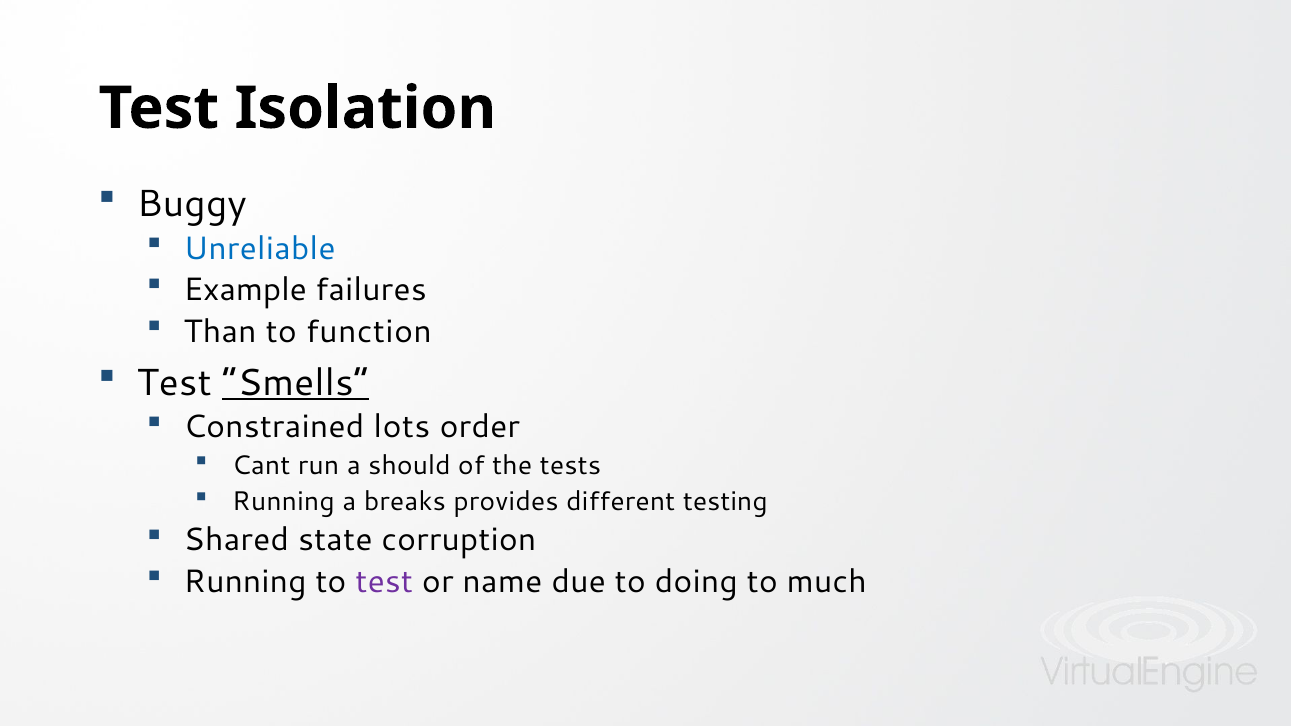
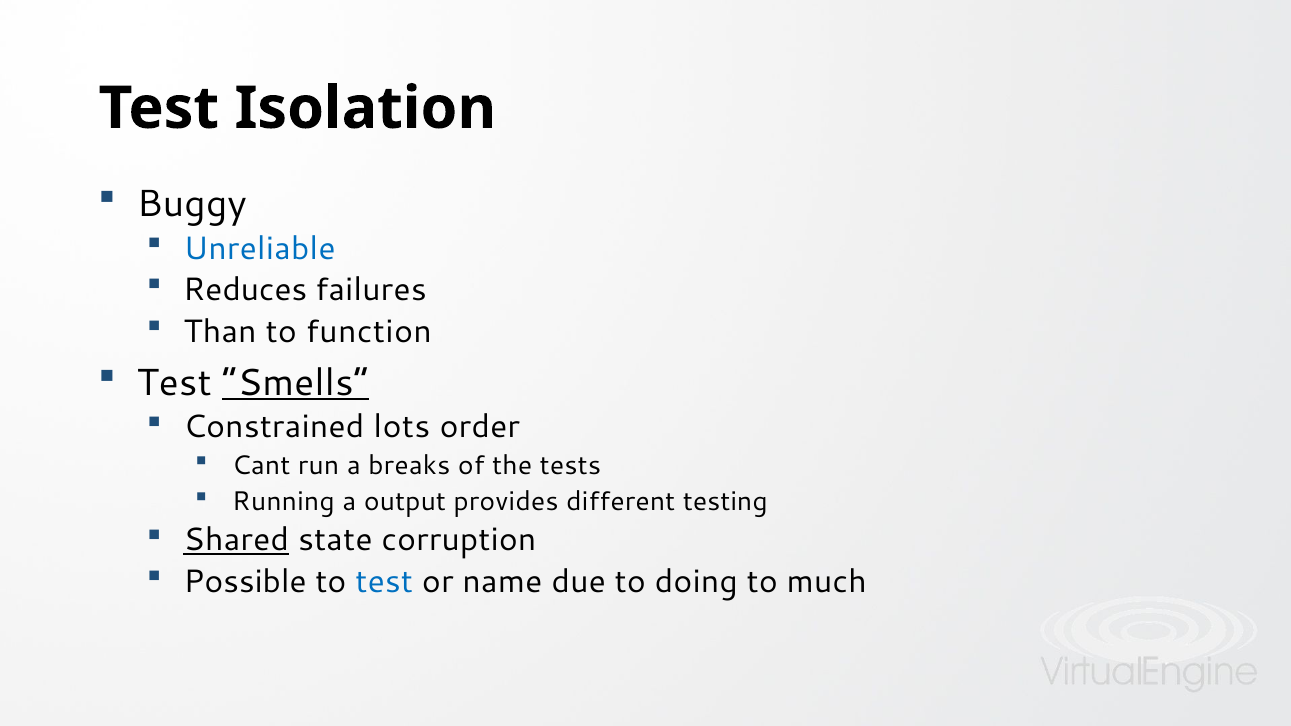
Example: Example -> Reduces
should: should -> breaks
breaks: breaks -> output
Shared underline: none -> present
Running at (245, 582): Running -> Possible
test at (384, 582) colour: purple -> blue
